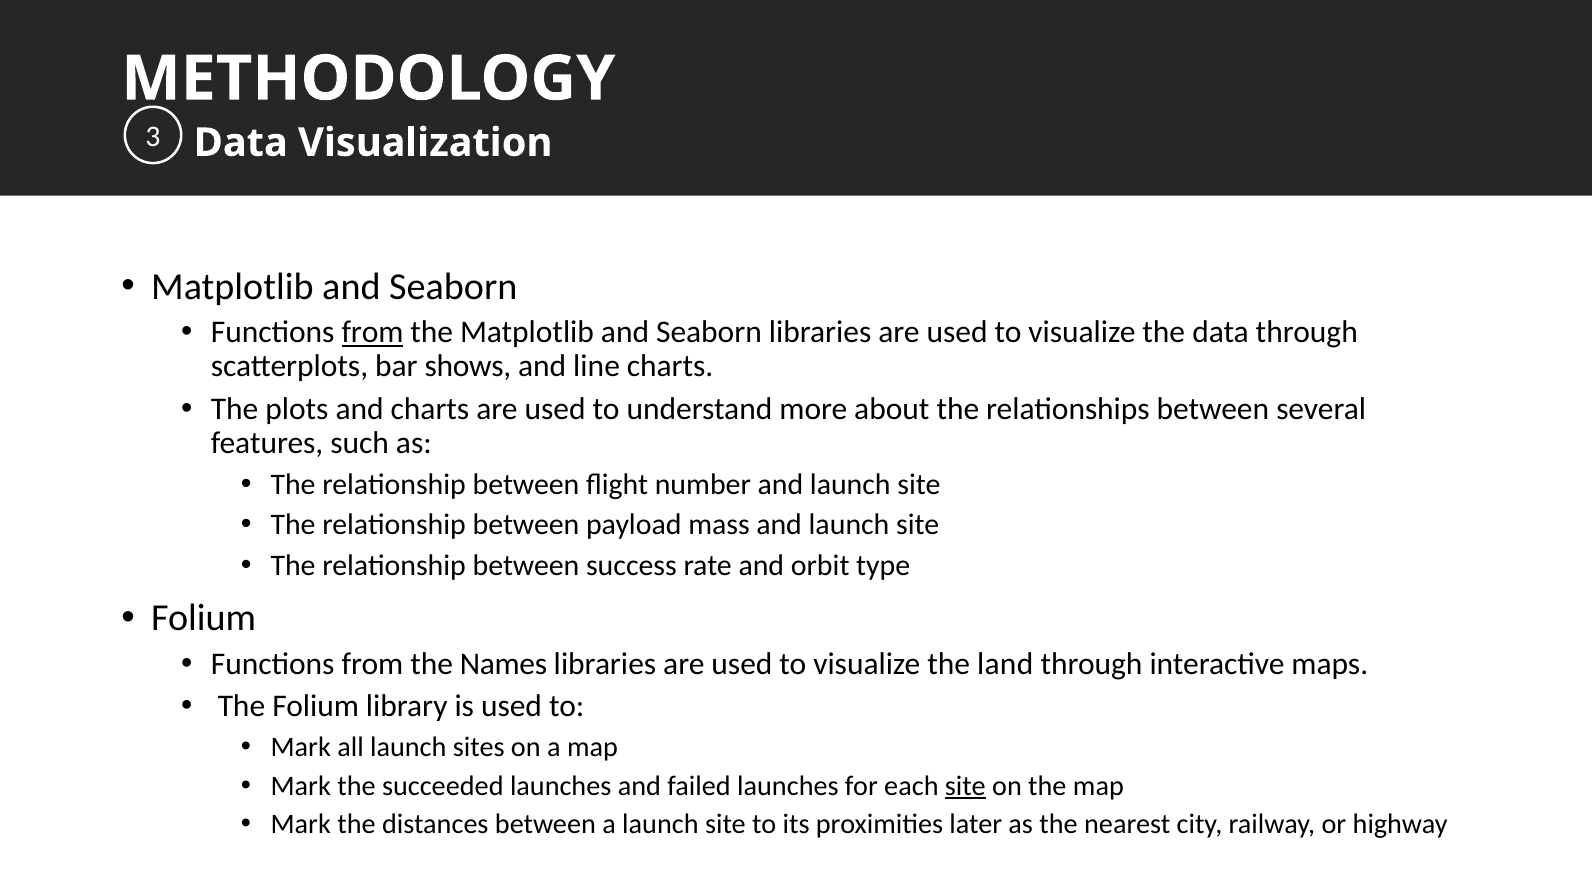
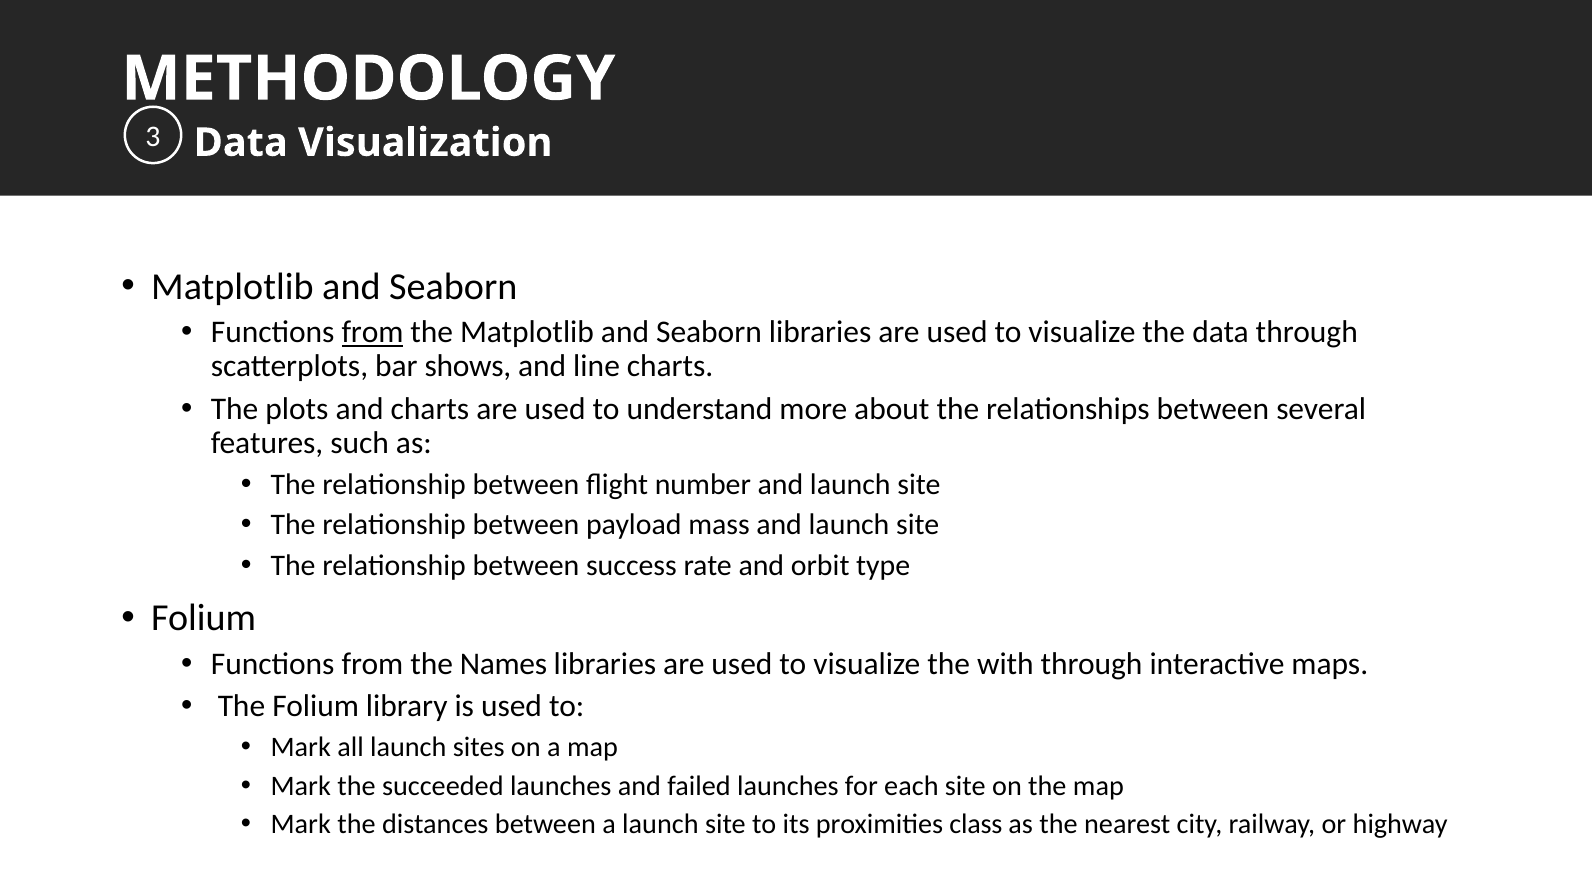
land: land -> with
site at (965, 786) underline: present -> none
later: later -> class
